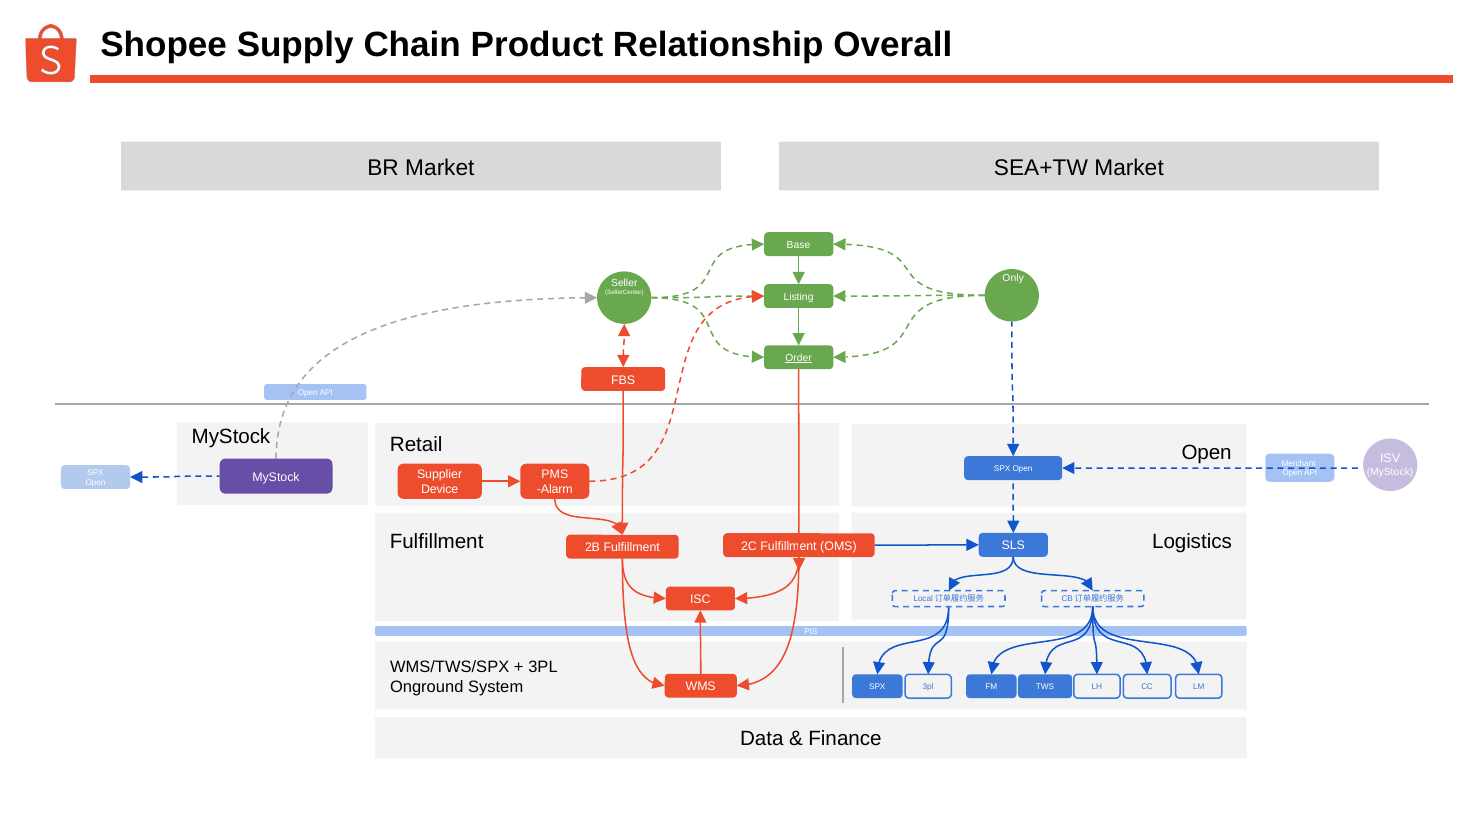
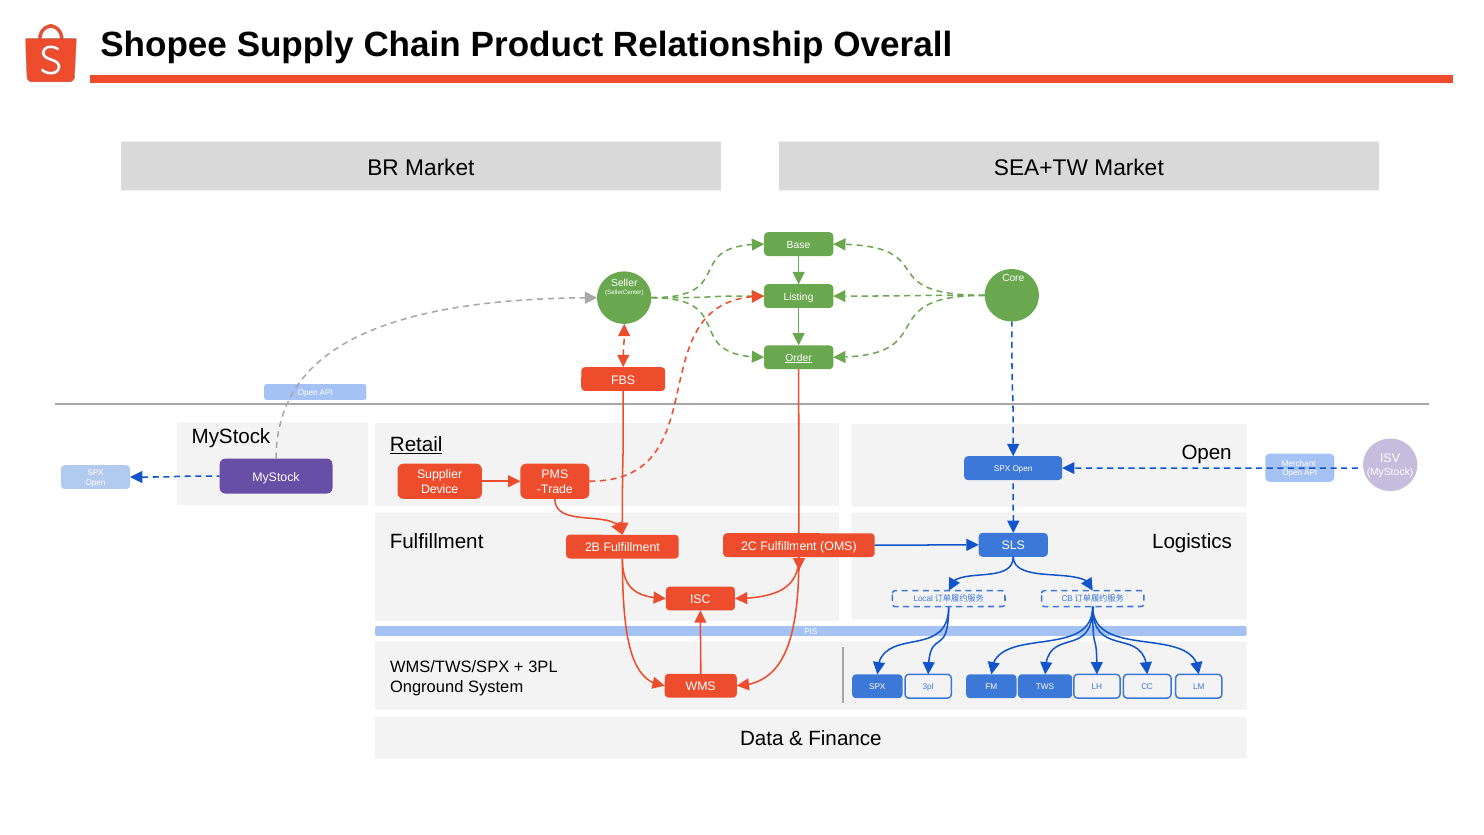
Only: Only -> Core
Retail underline: none -> present
Alarm: Alarm -> Trade
